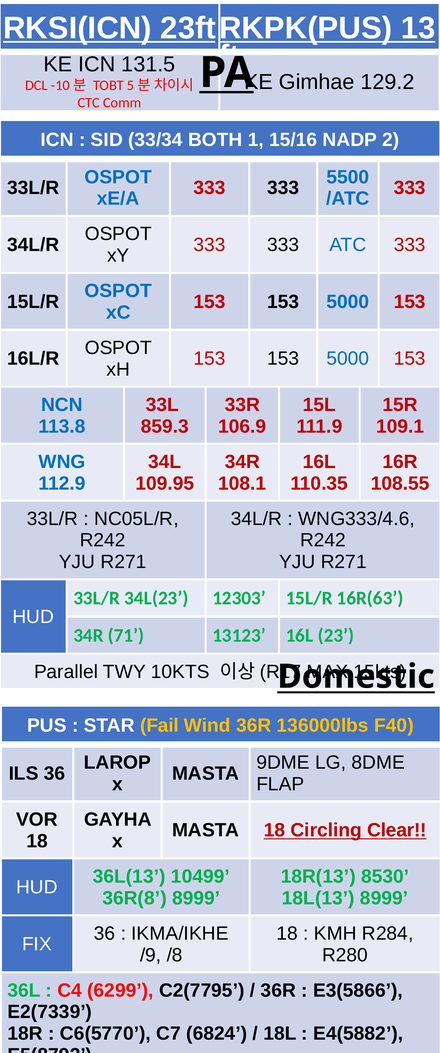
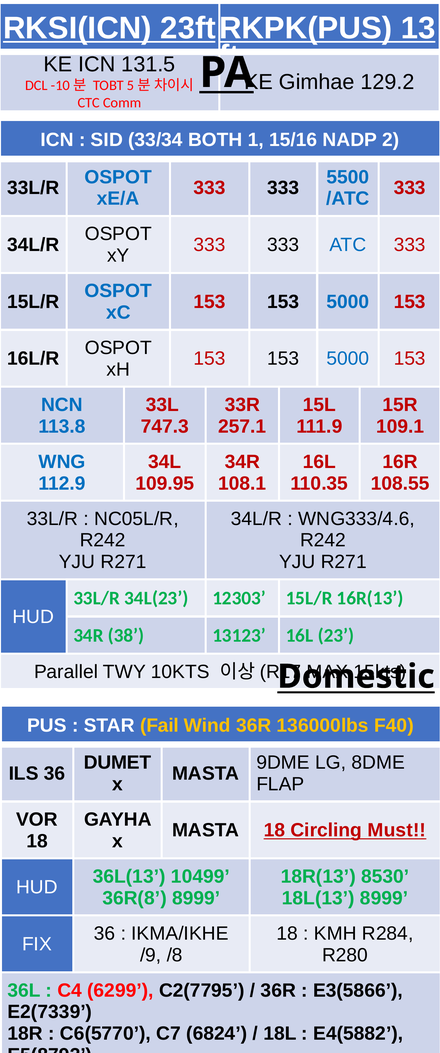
859.3: 859.3 -> 747.3
106.9: 106.9 -> 257.1
16R(63: 16R(63 -> 16R(13
71: 71 -> 38
LAROP: LAROP -> DUMET
Clear: Clear -> Must
